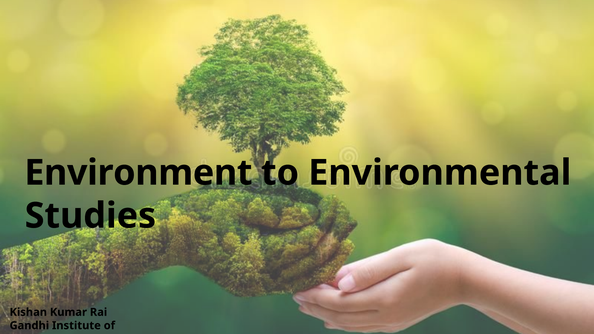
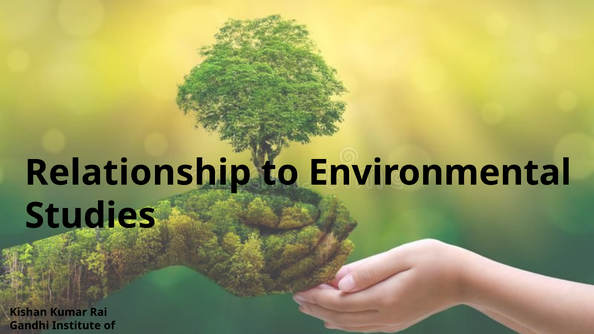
Environment: Environment -> Relationship
